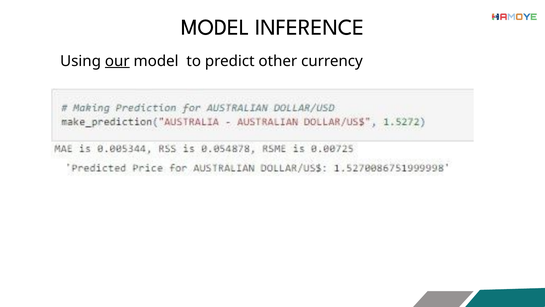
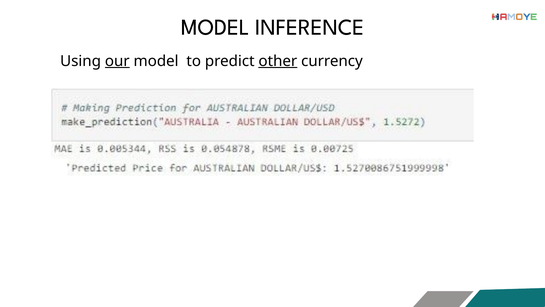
other underline: none -> present
